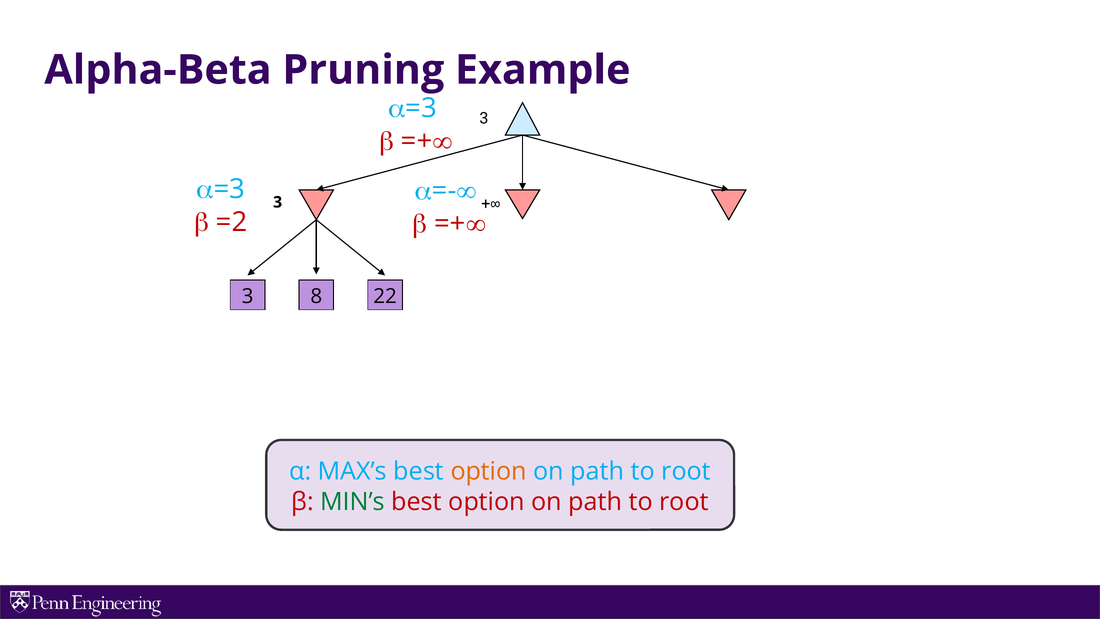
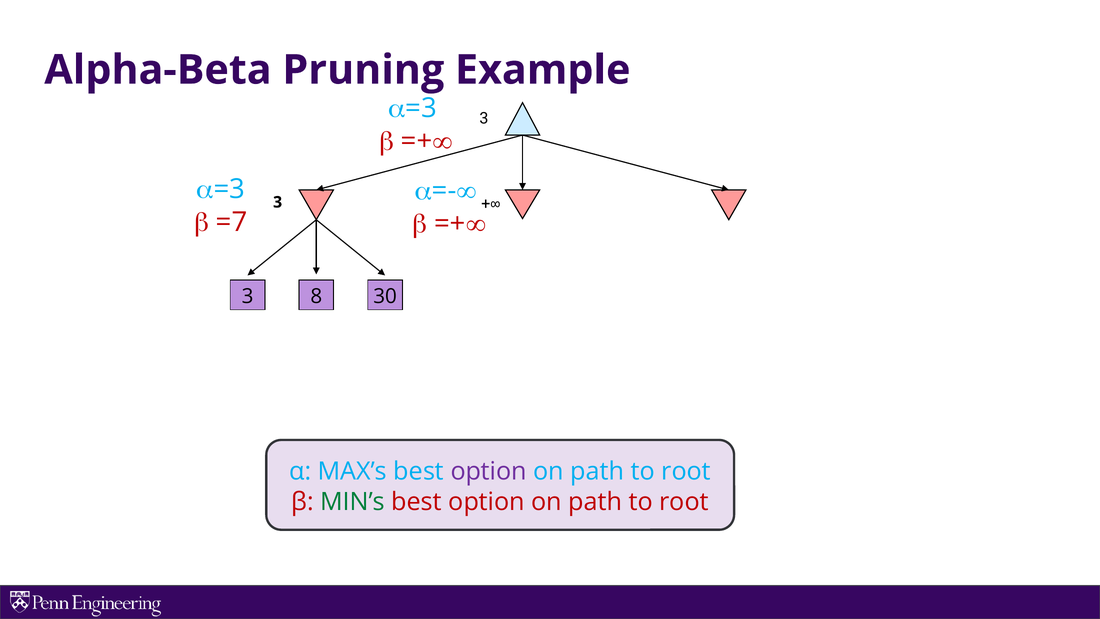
=2: =2 -> =7
22: 22 -> 30
option at (489, 471) colour: orange -> purple
